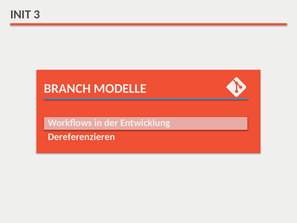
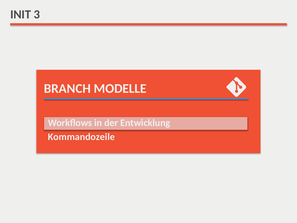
Dereferenzieren: Dereferenzieren -> Kommandozeile
